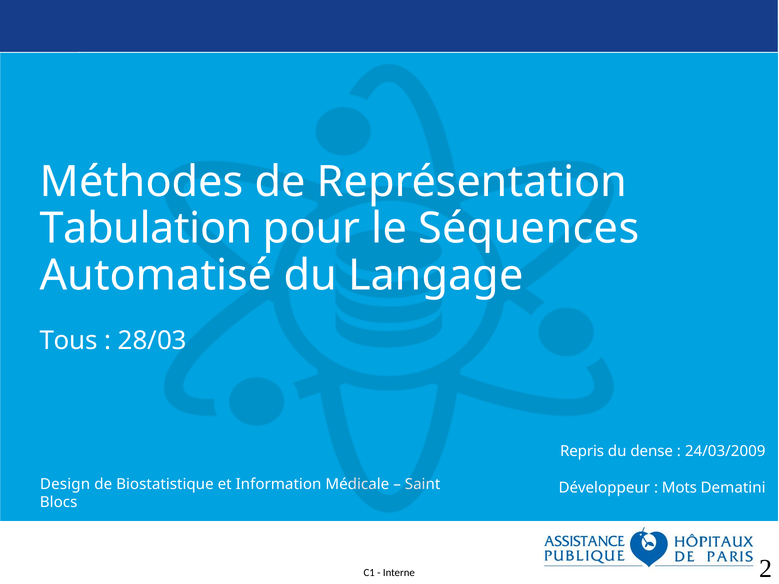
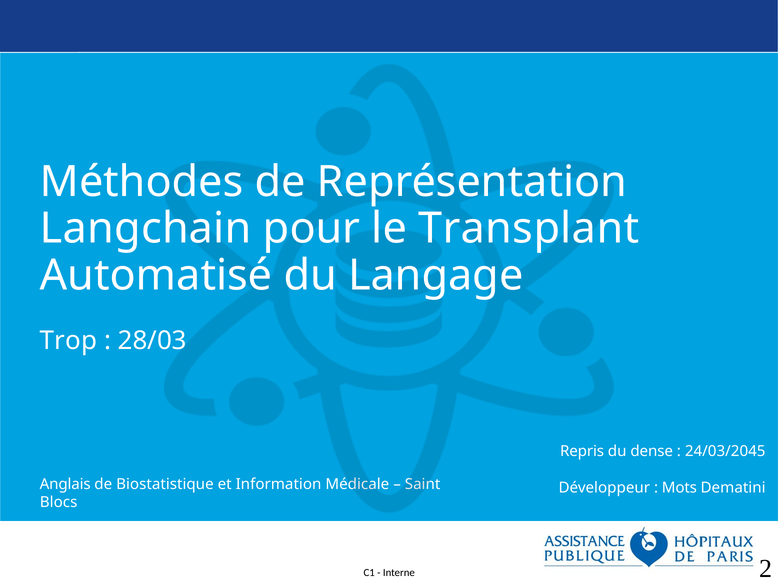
Tabulation: Tabulation -> Langchain
Séquences: Séquences -> Transplant
Tous: Tous -> Trop
24/03/2009: 24/03/2009 -> 24/03/2045
Design: Design -> Anglais
